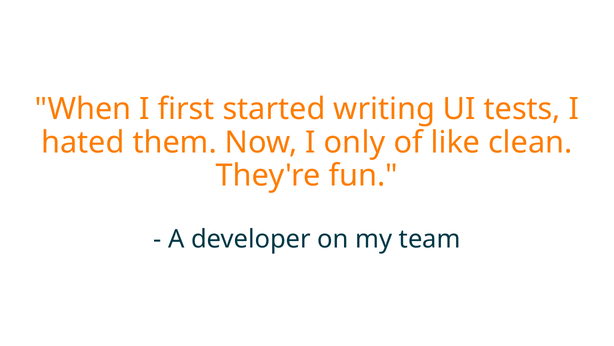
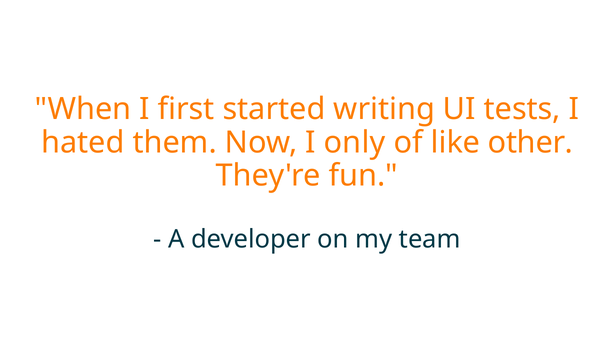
clean: clean -> other
